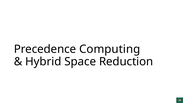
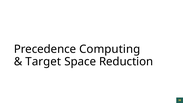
Hybrid: Hybrid -> Target
